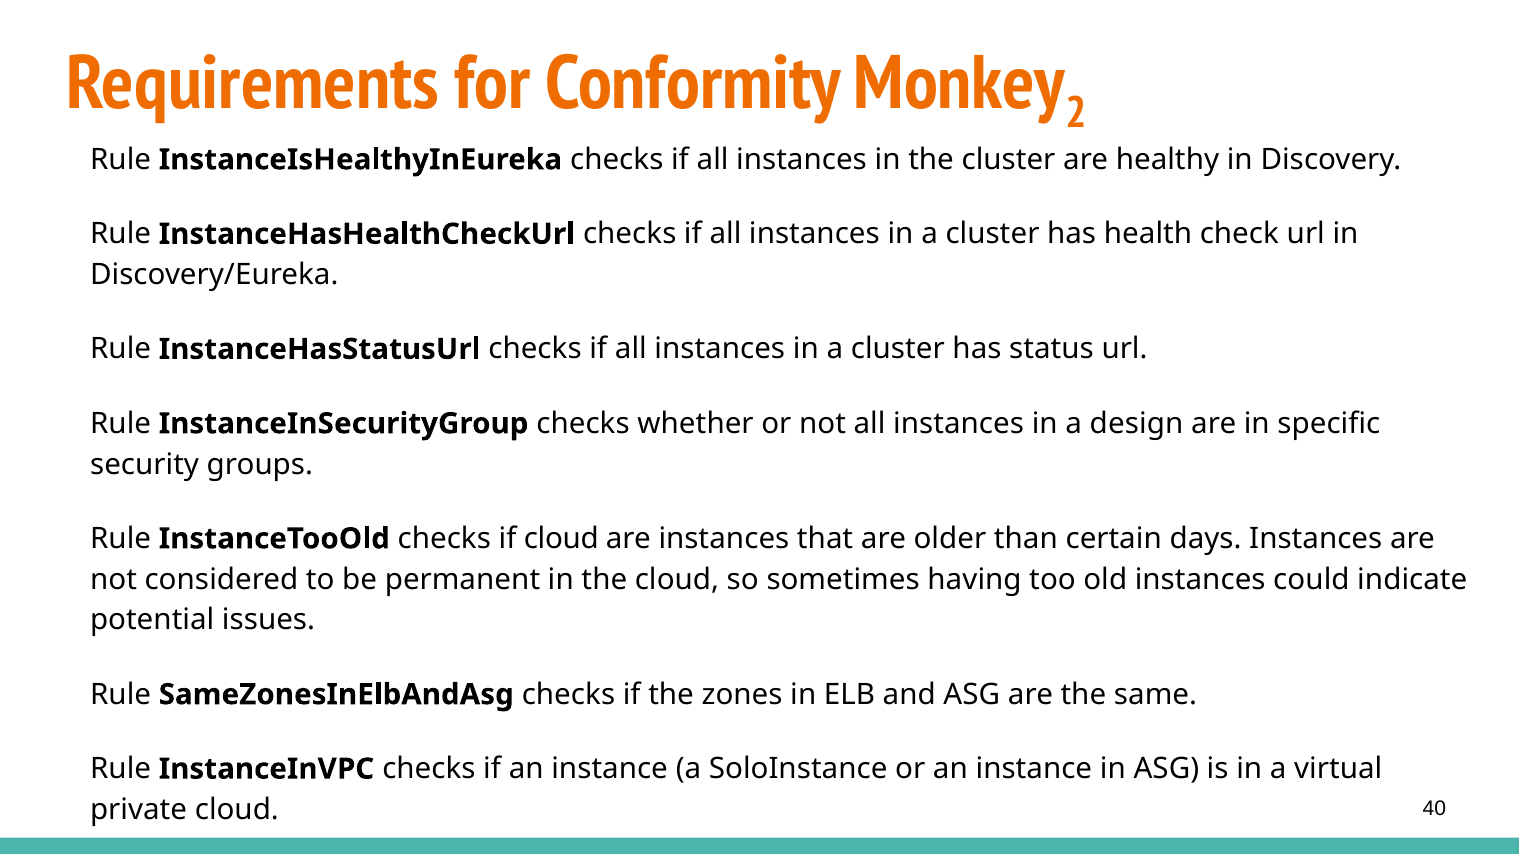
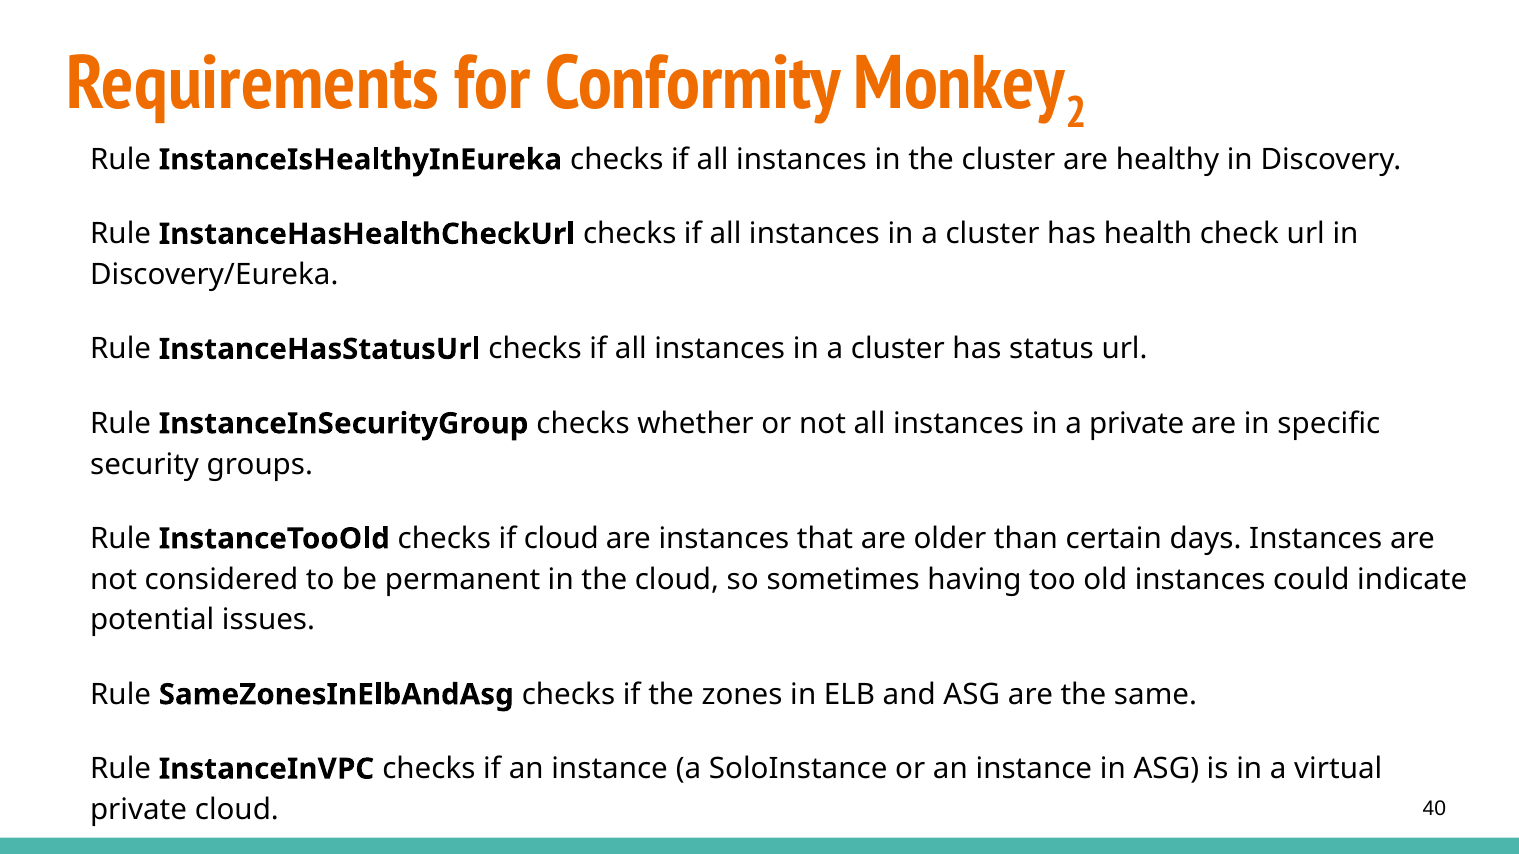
a design: design -> private
